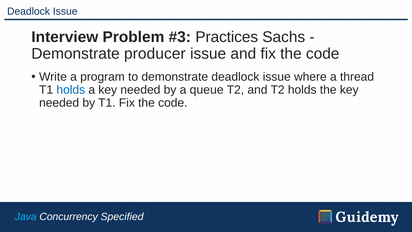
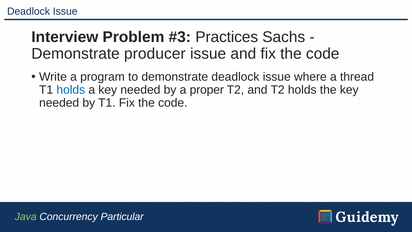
queue: queue -> proper
Java colour: light blue -> light green
Specified: Specified -> Particular
